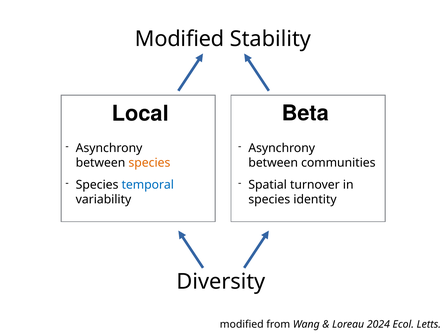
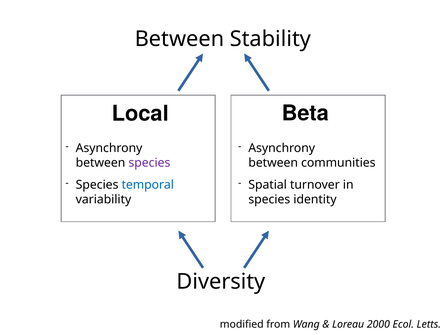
Modified at (180, 39): Modified -> Between
species at (149, 162) colour: orange -> purple
2024: 2024 -> 2000
